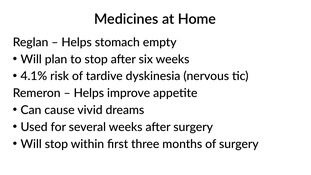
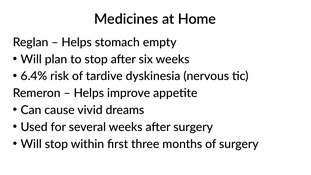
4.1%: 4.1% -> 6.4%
